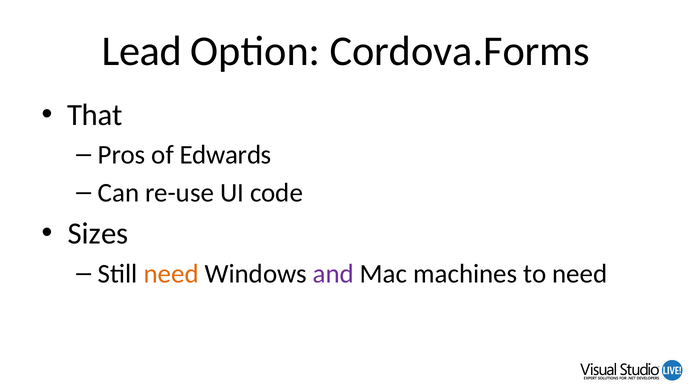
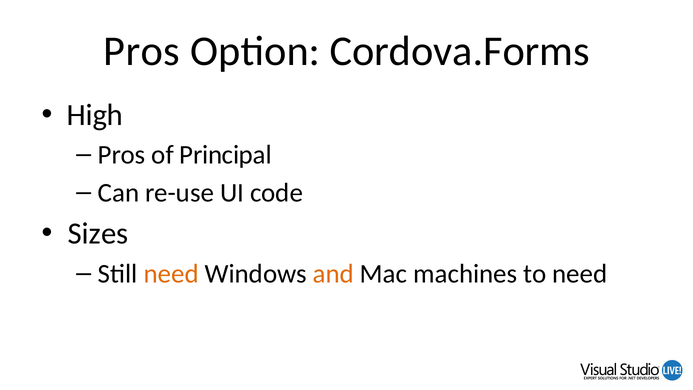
Lead at (142, 51): Lead -> Pros
That: That -> High
Edwards: Edwards -> Principal
and colour: purple -> orange
